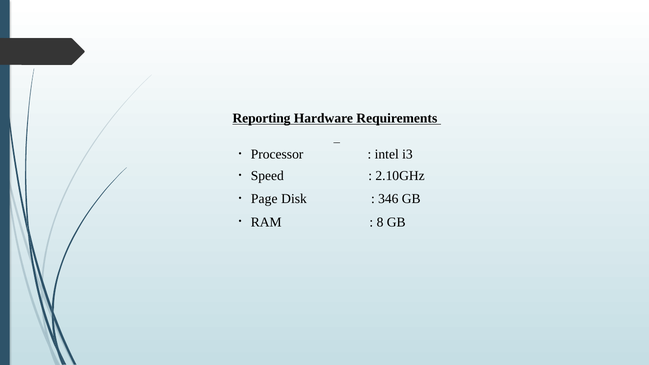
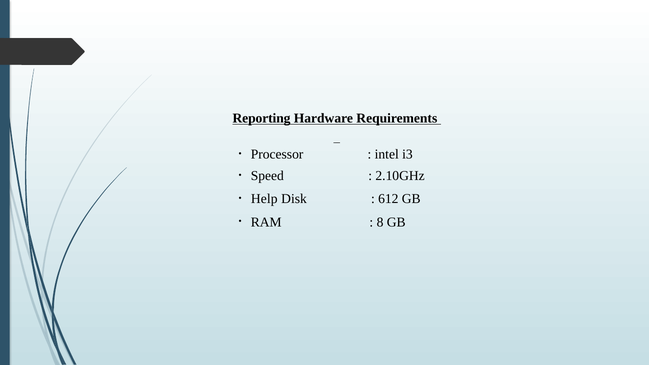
Page: Page -> Help
346: 346 -> 612
